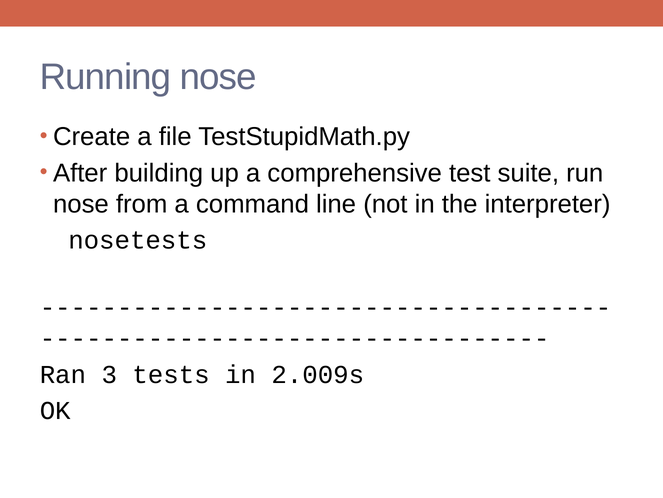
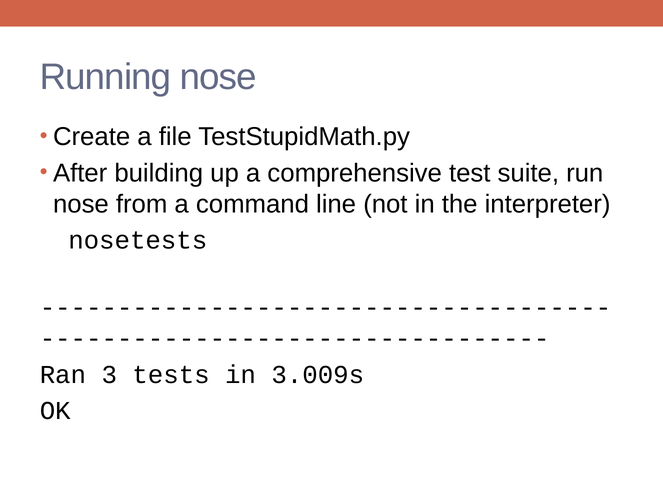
2.009s: 2.009s -> 3.009s
